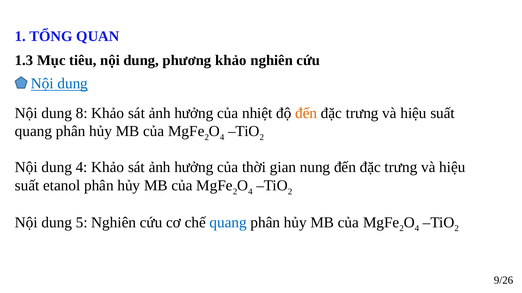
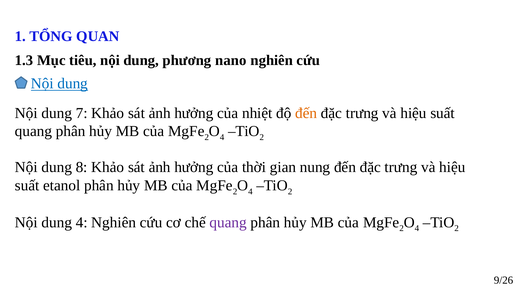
phương khảo: khảo -> nano
8: 8 -> 7
dung 4: 4 -> 8
dung 5: 5 -> 4
quang at (228, 223) colour: blue -> purple
